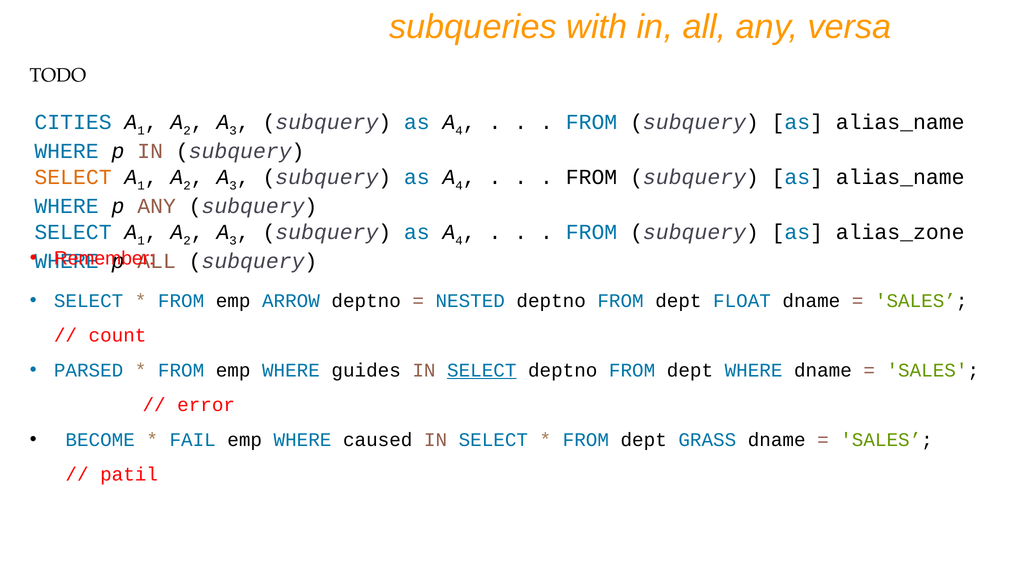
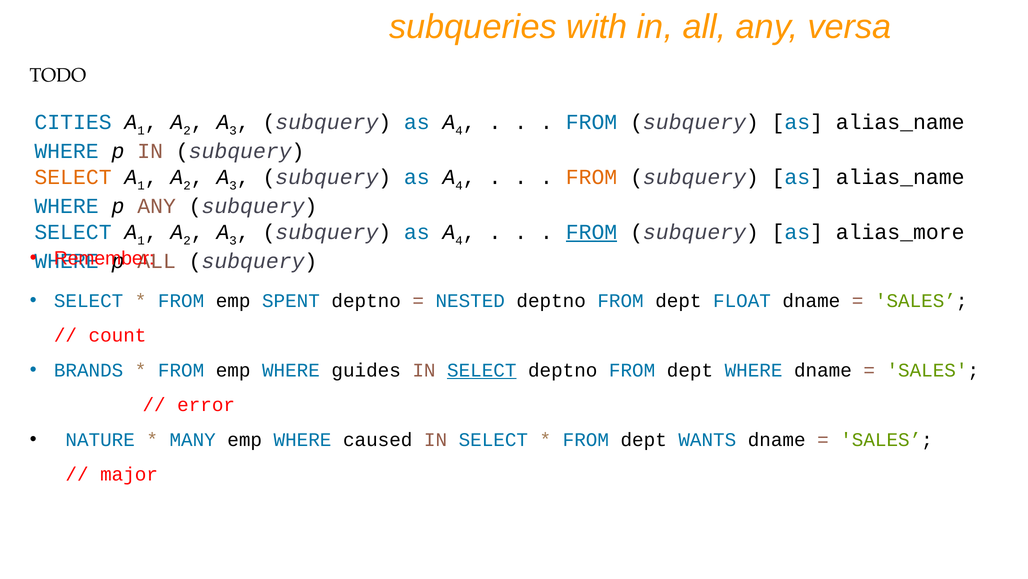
FROM at (592, 177) colour: black -> orange
FROM at (592, 232) underline: none -> present
alias_zone: alias_zone -> alias_more
ARROW: ARROW -> SPENT
PARSED: PARSED -> BRANDS
BECOME: BECOME -> NATURE
FAIL: FAIL -> MANY
GRASS: GRASS -> WANTS
patil: patil -> major
